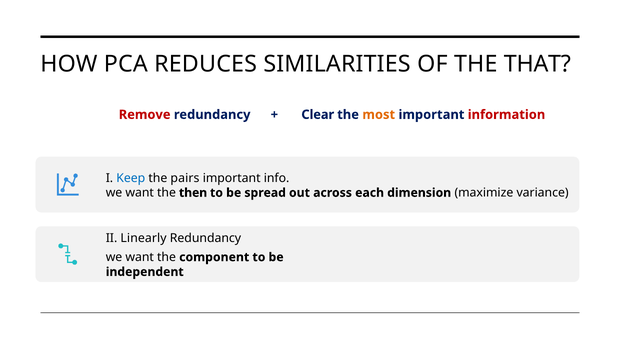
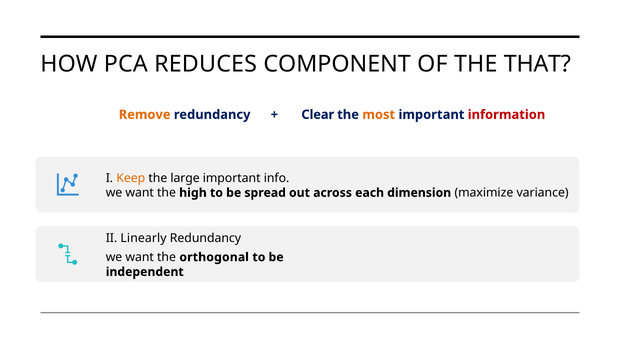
SIMILARITIES: SIMILARITIES -> COMPONENT
Remove colour: red -> orange
Keep colour: blue -> orange
pairs: pairs -> large
then: then -> high
component: component -> orthogonal
